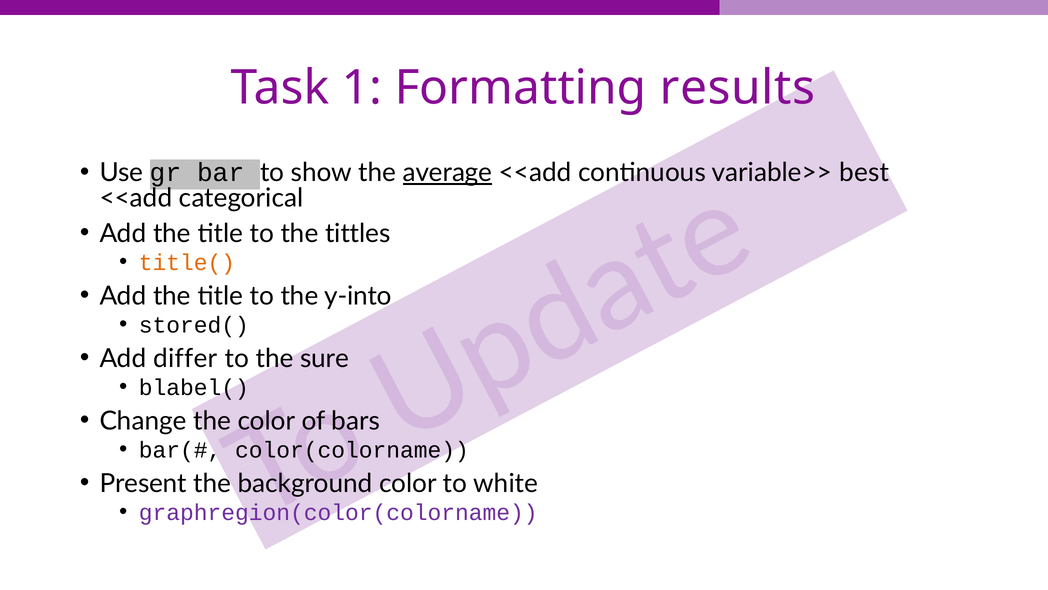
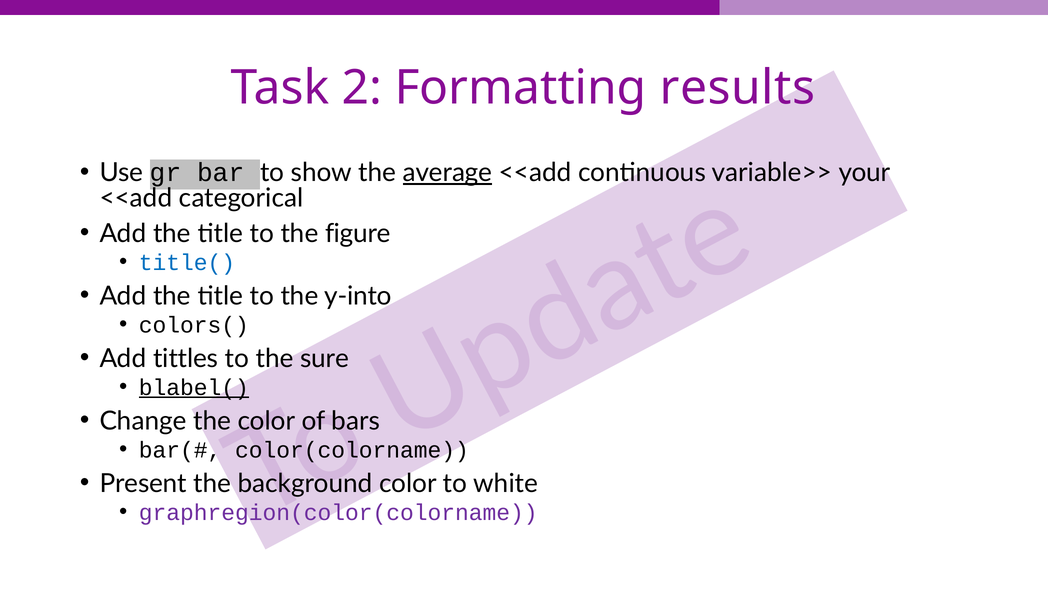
1: 1 -> 2
best: best -> your
tittles: tittles -> figure
title( colour: orange -> blue
stored(: stored( -> colors(
differ: differ -> tittles
blabel( underline: none -> present
